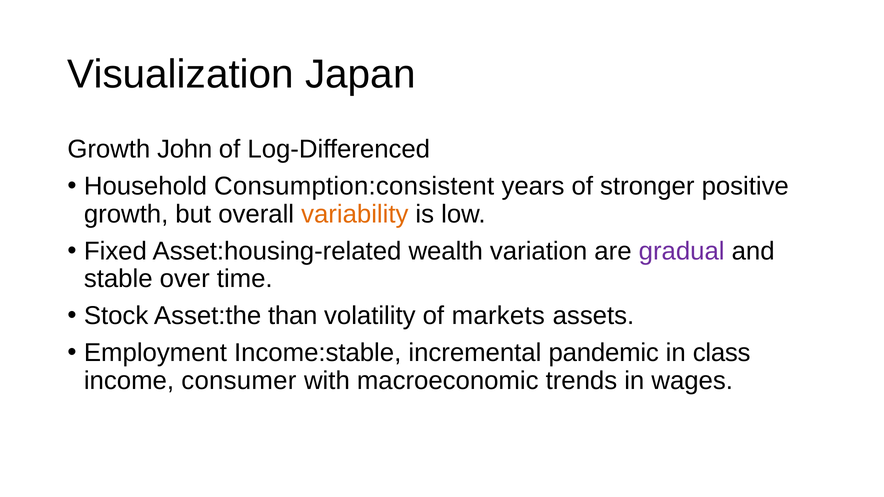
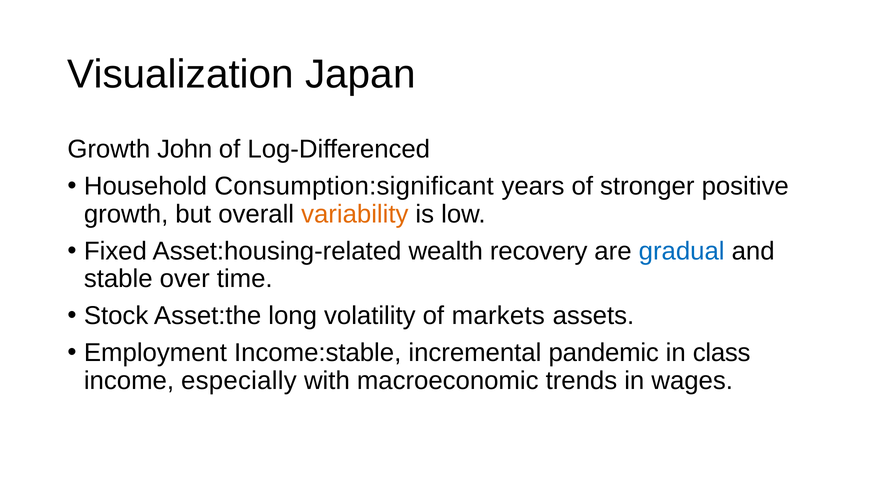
Consumption:consistent: Consumption:consistent -> Consumption:significant
variation: variation -> recovery
gradual colour: purple -> blue
than: than -> long
consumer: consumer -> especially
